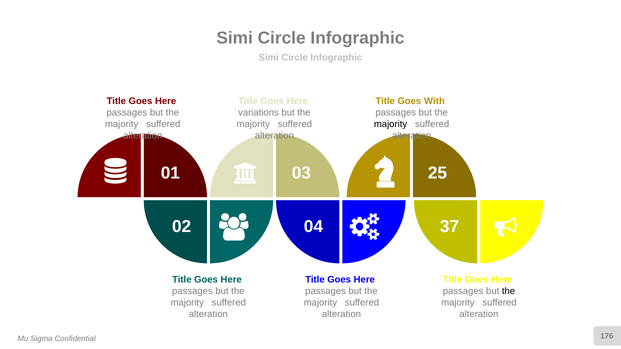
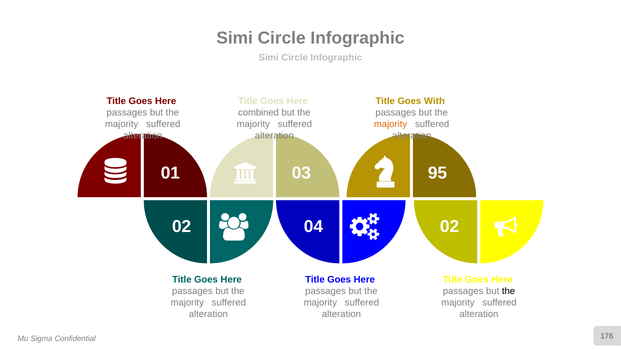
variations: variations -> combined
majority at (391, 124) colour: black -> orange
25: 25 -> 95
04 37: 37 -> 02
